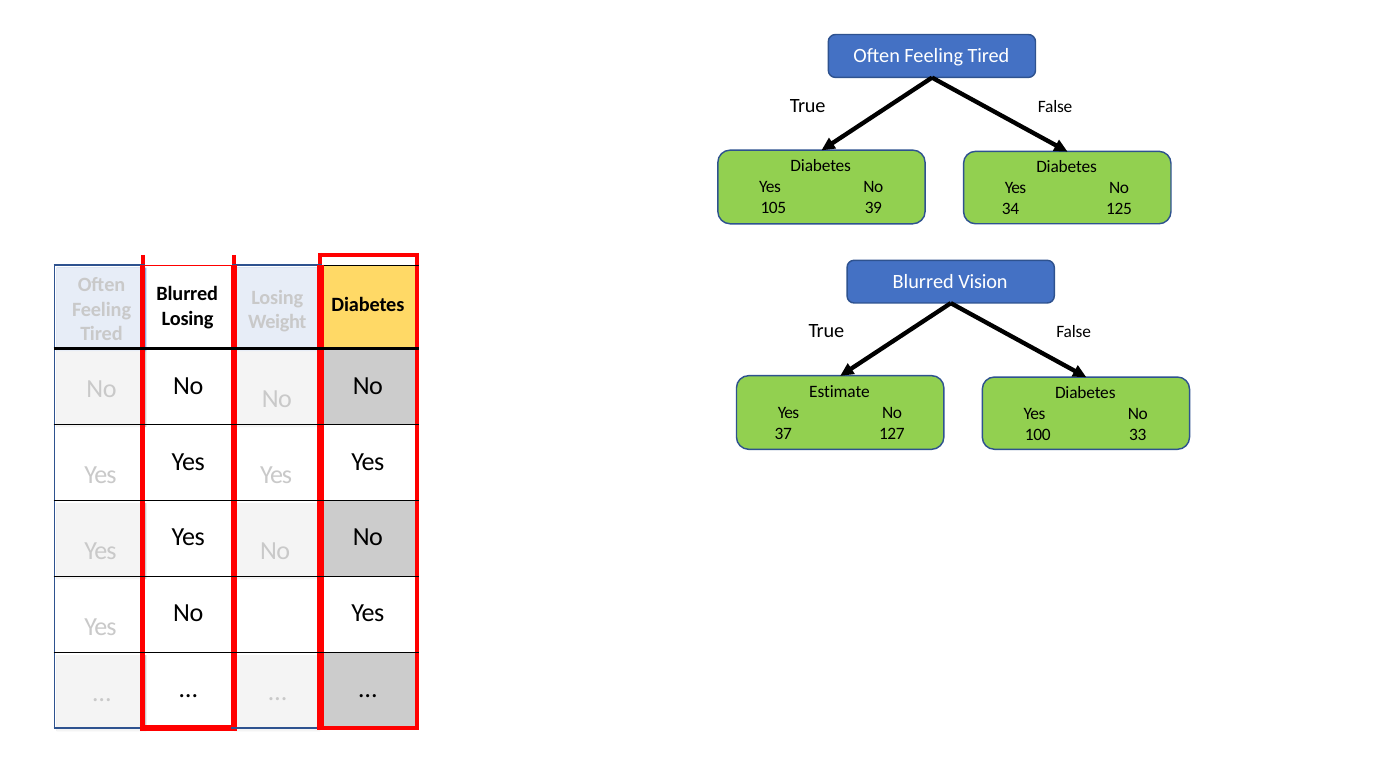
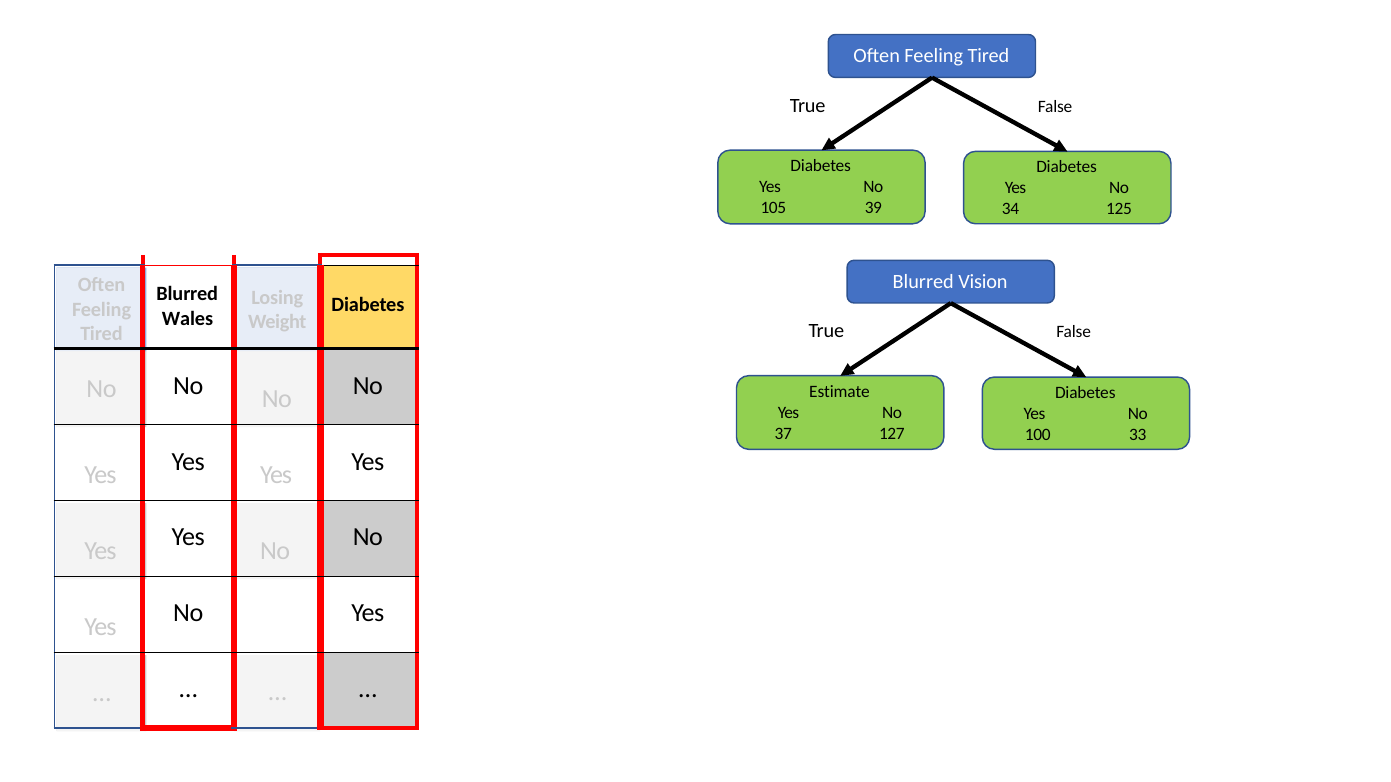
Losing at (188, 319): Losing -> Wales
